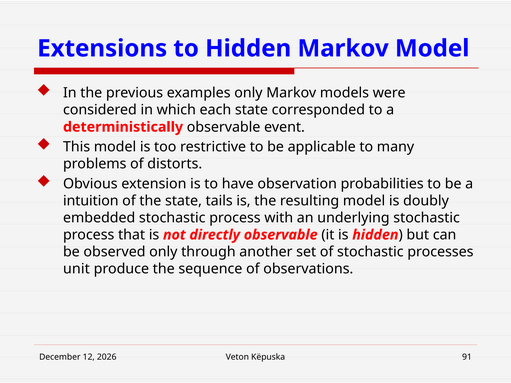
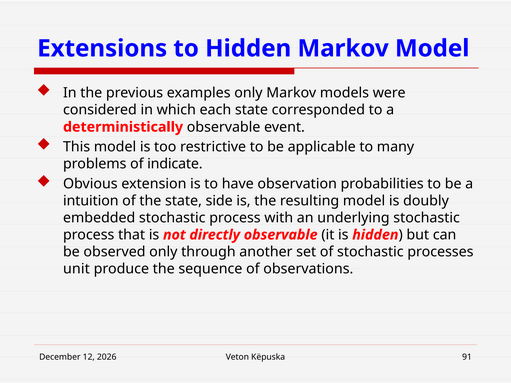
distorts: distorts -> indicate
tails: tails -> side
